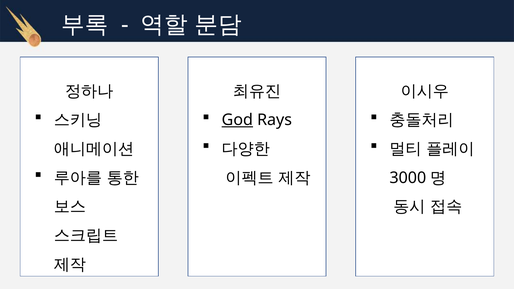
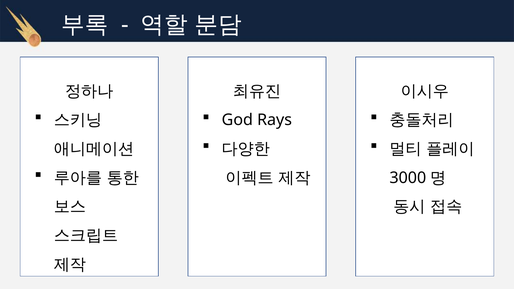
God underline: present -> none
